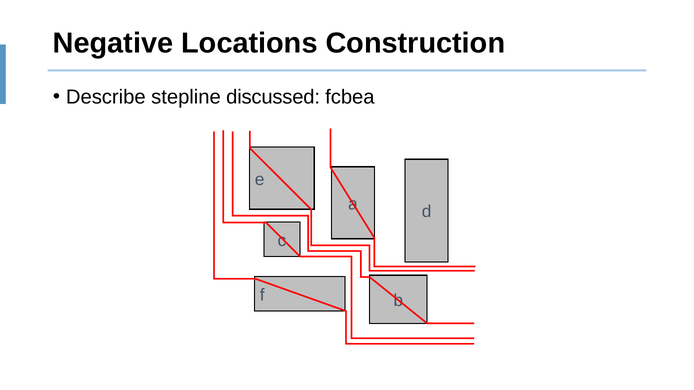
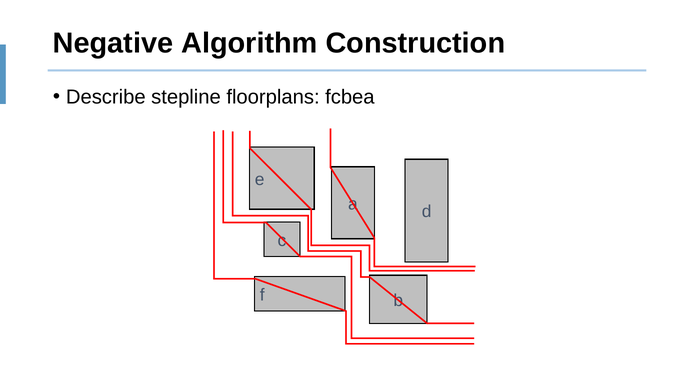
Locations: Locations -> Algorithm
discussed: discussed -> floorplans
